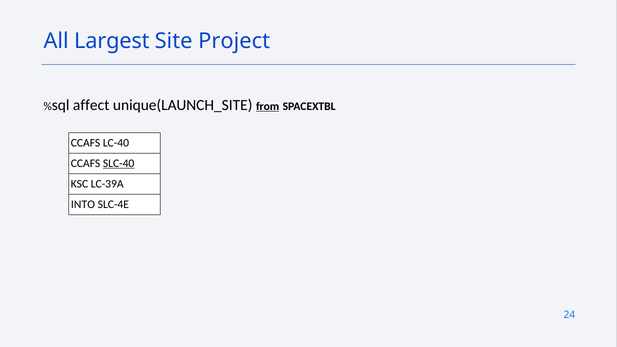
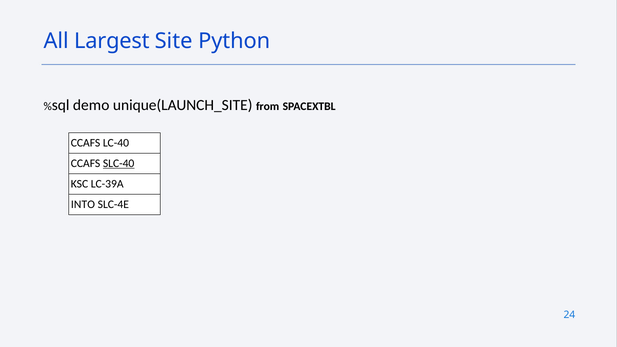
Project: Project -> Python
affect: affect -> demo
from underline: present -> none
